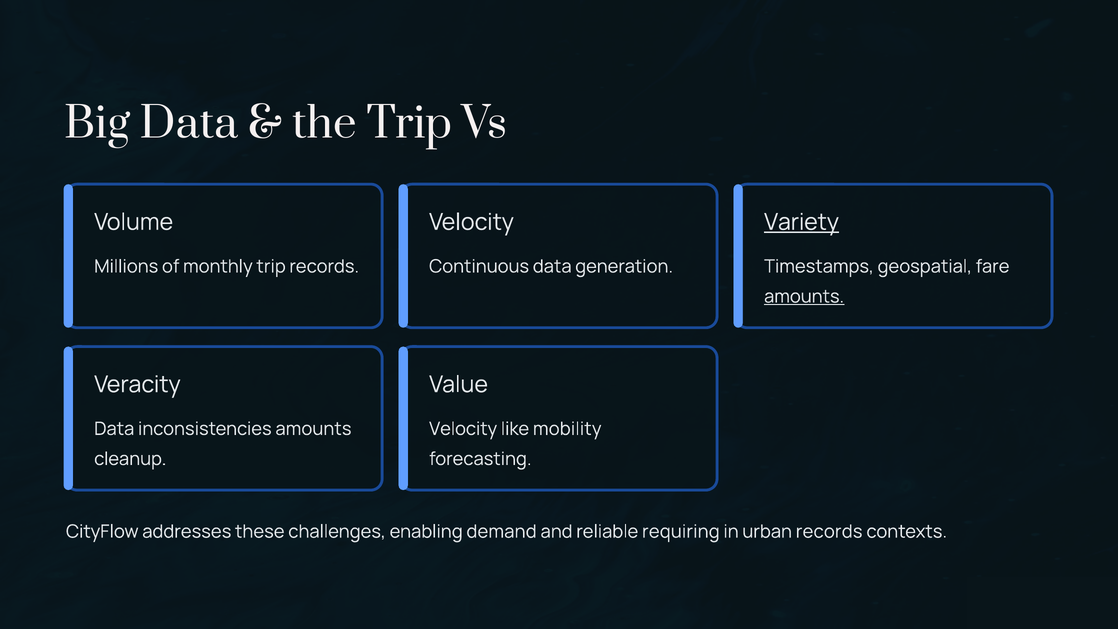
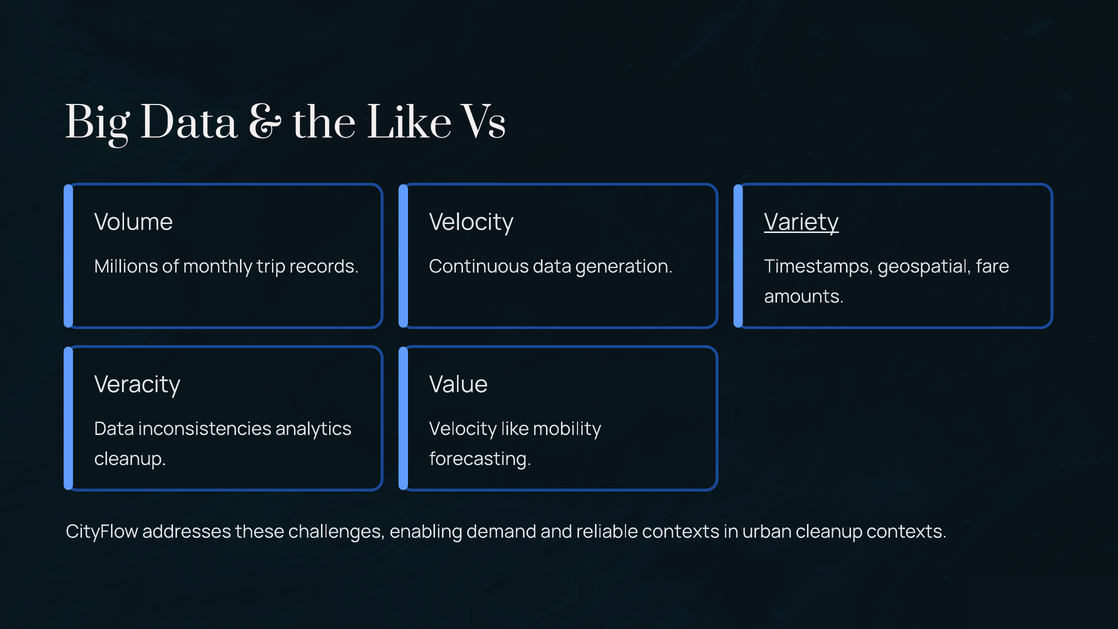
the Trip: Trip -> Like
amounts at (804, 296) underline: present -> none
inconsistencies amounts: amounts -> analytics
reliable requiring: requiring -> contexts
urban records: records -> cleanup
